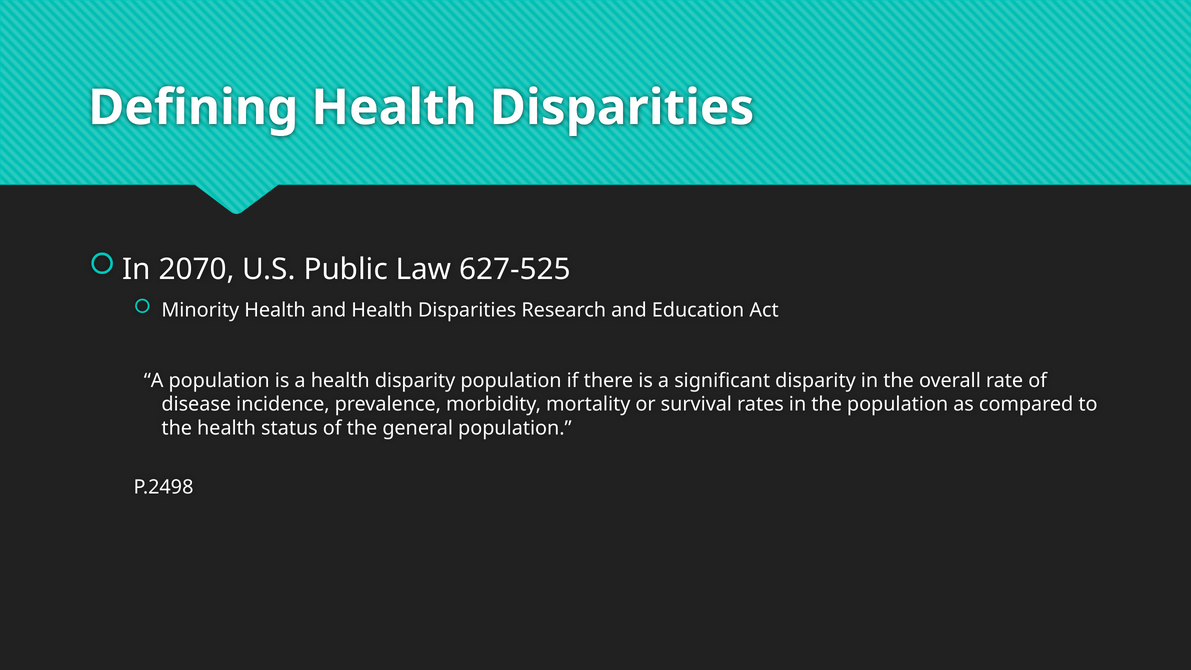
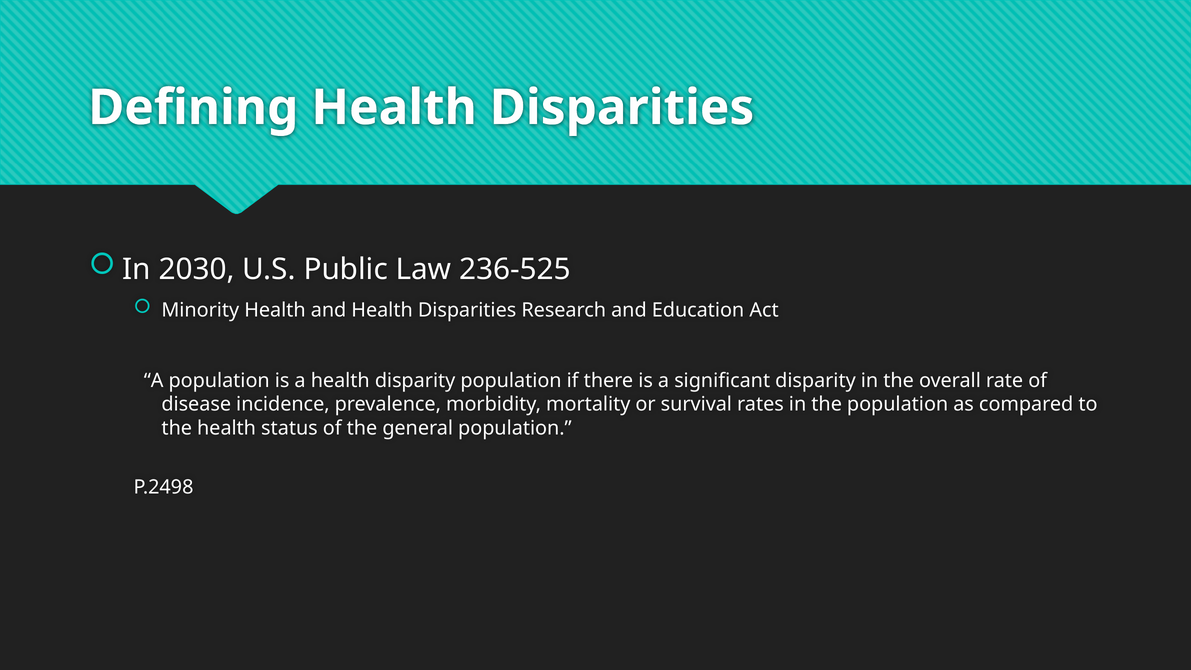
2070: 2070 -> 2030
627-525: 627-525 -> 236-525
